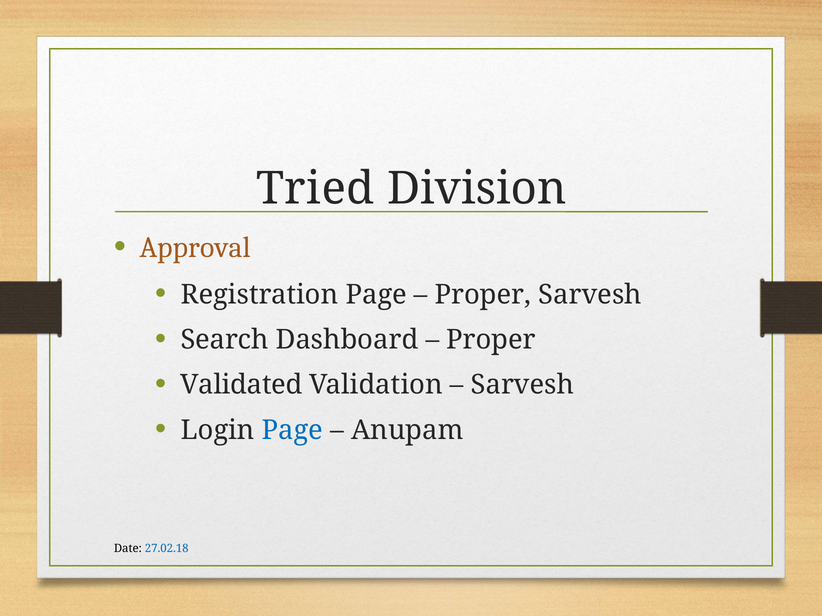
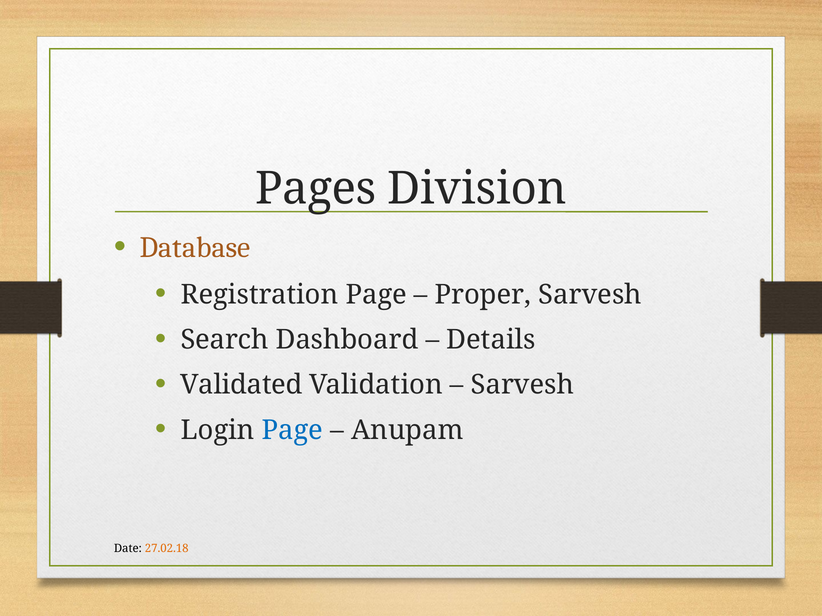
Tried: Tried -> Pages
Approval: Approval -> Database
Proper at (491, 340): Proper -> Details
27.02.18 colour: blue -> orange
